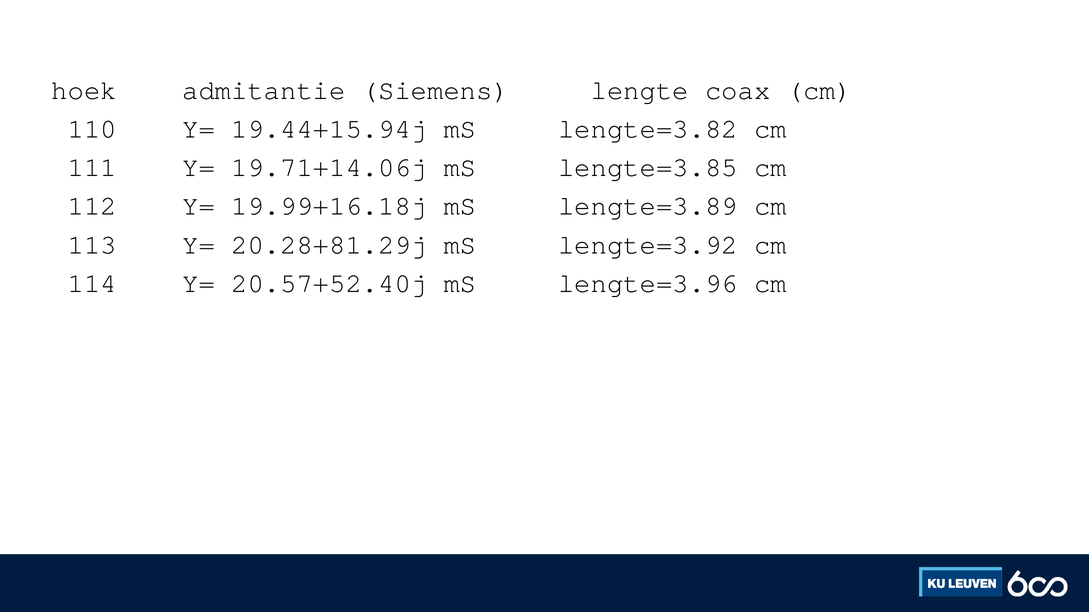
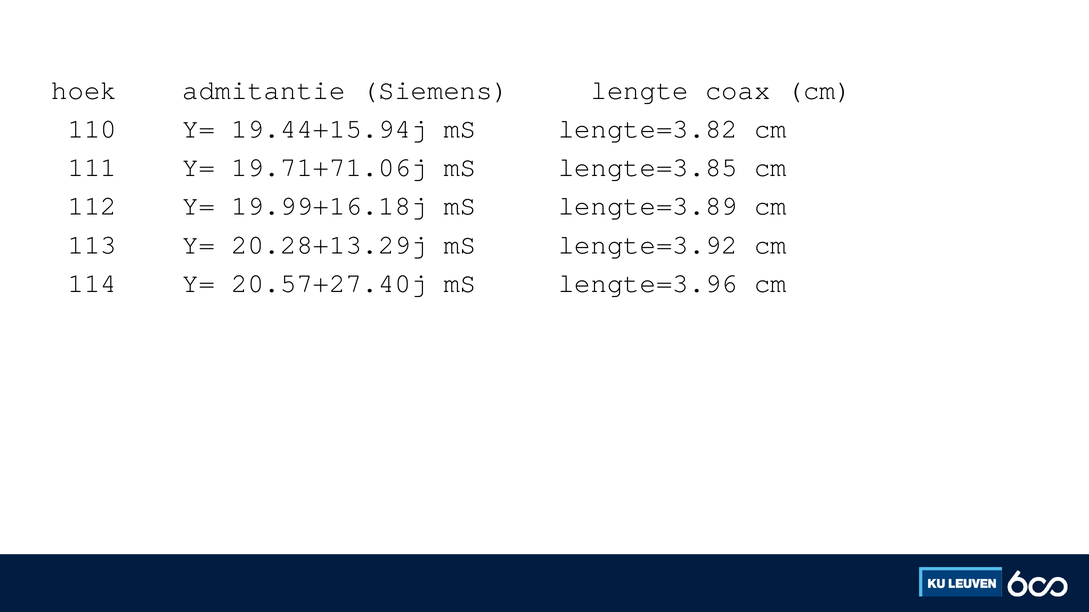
19.71+14.06j: 19.71+14.06j -> 19.71+71.06j
20.28+81.29j: 20.28+81.29j -> 20.28+13.29j
20.57+52.40j: 20.57+52.40j -> 20.57+27.40j
